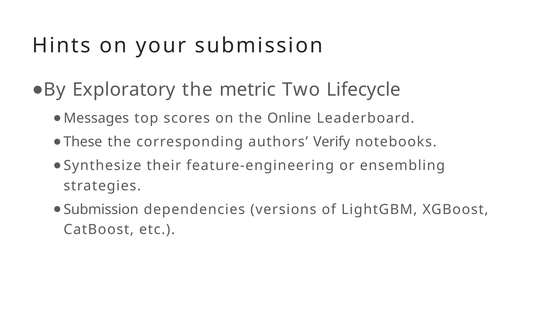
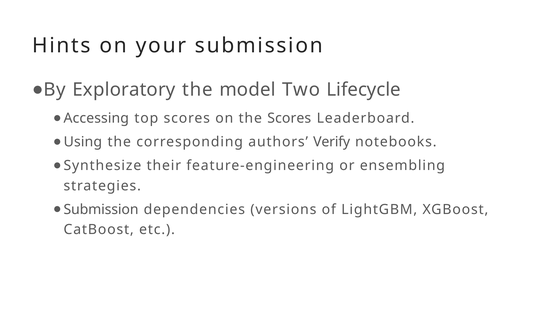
metric: metric -> model
Messages: Messages -> Accessing
the Online: Online -> Scores
These: These -> Using
